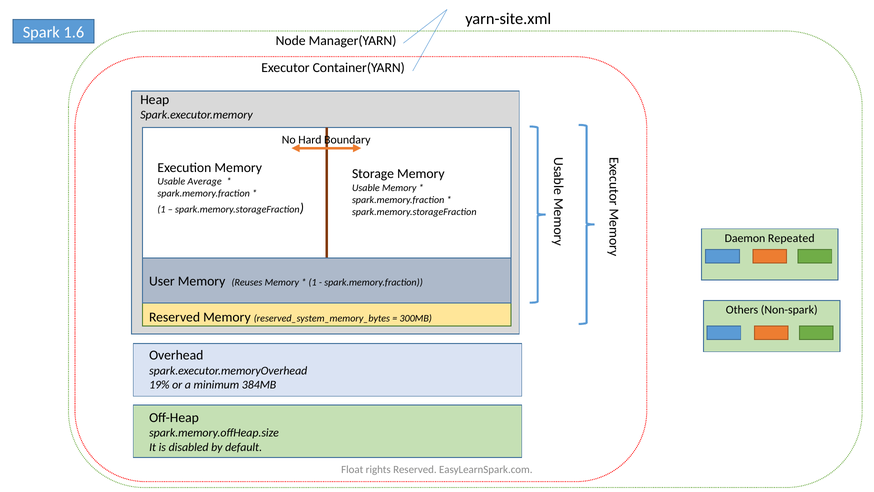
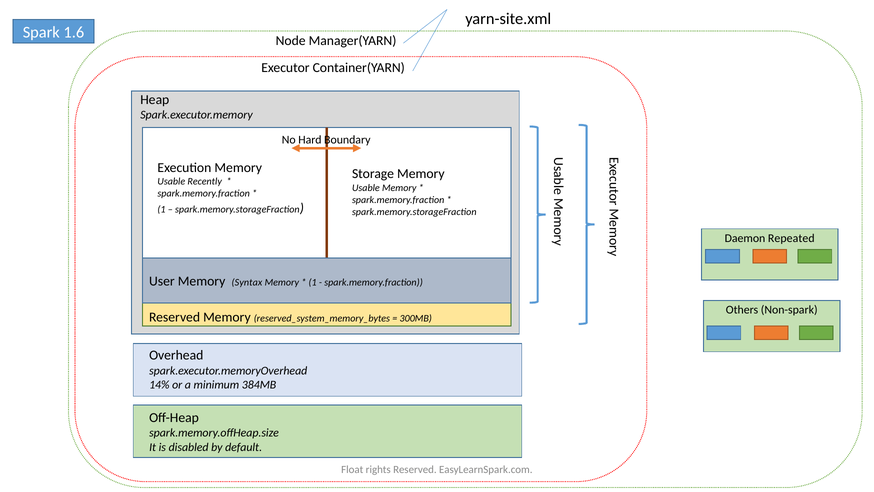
Average: Average -> Recently
Reuses: Reuses -> Syntax
19%: 19% -> 14%
